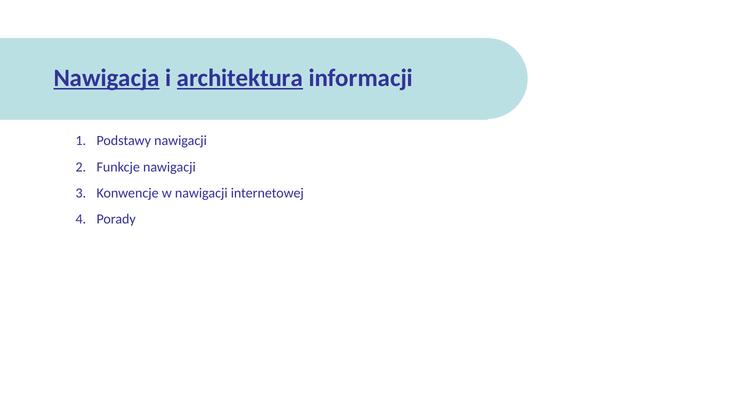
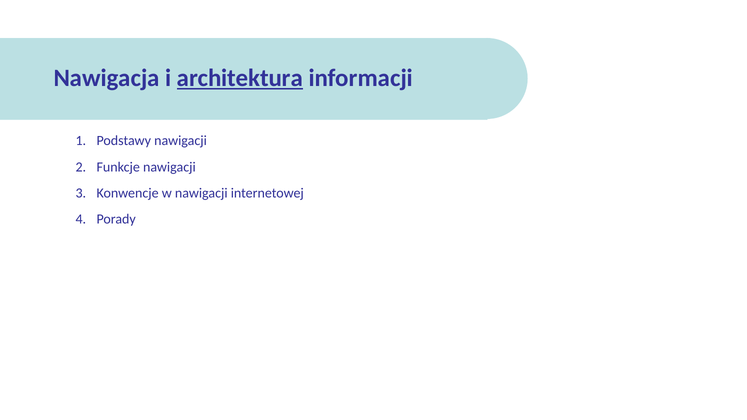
Nawigacja underline: present -> none
